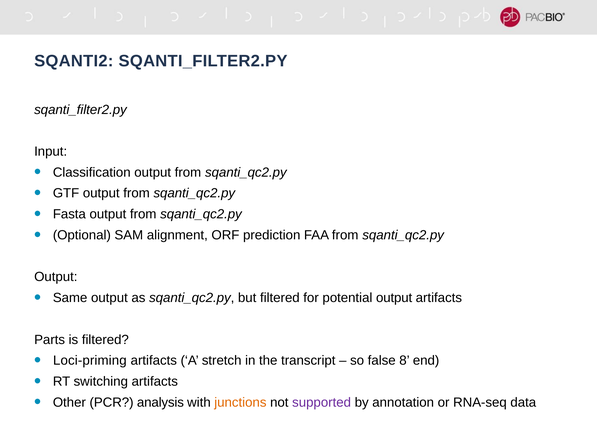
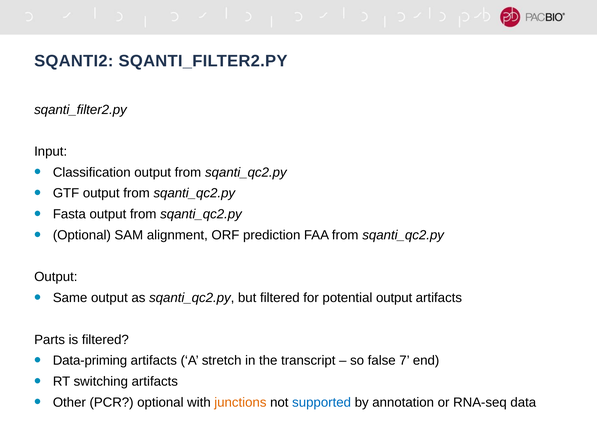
Loci-priming: Loci-priming -> Data-priming
8: 8 -> 7
PCR analysis: analysis -> optional
supported colour: purple -> blue
